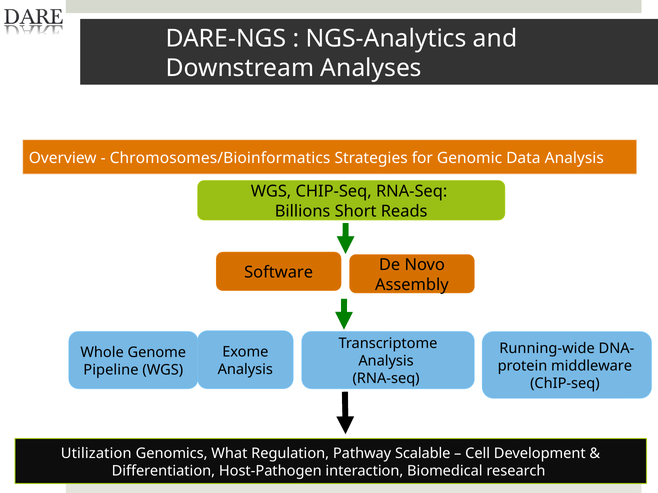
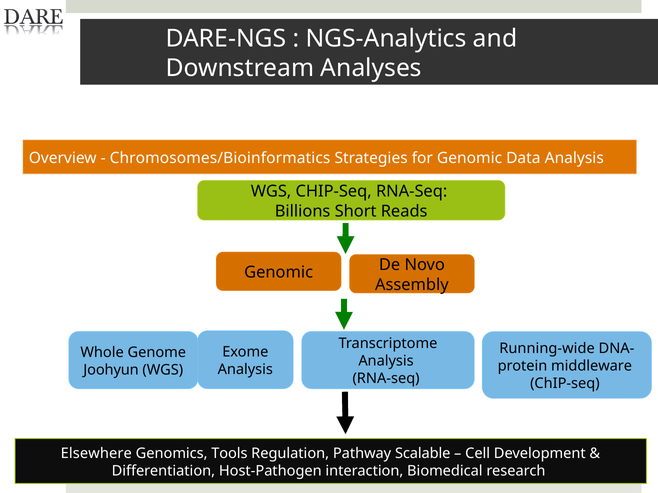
Software at (279, 273): Software -> Genomic
Pipeline: Pipeline -> Joohyun
Utilization: Utilization -> Elsewhere
What: What -> Tools
